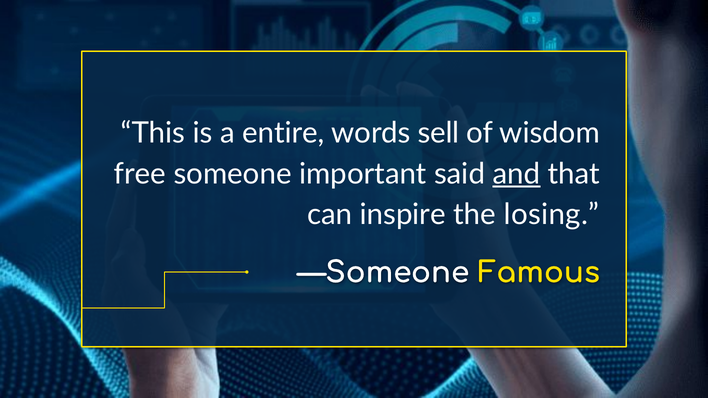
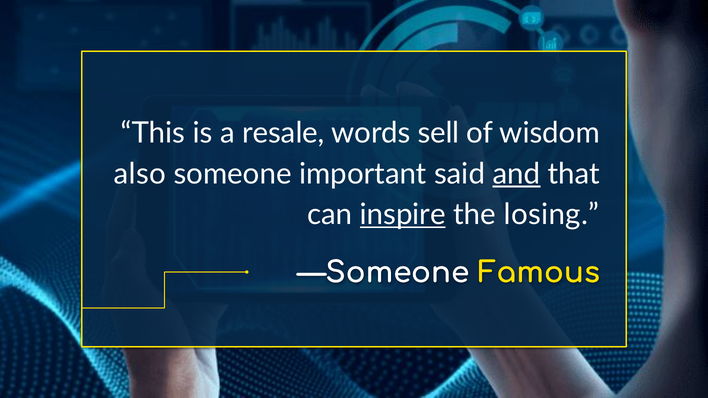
entire: entire -> resale
free: free -> also
inspire underline: none -> present
